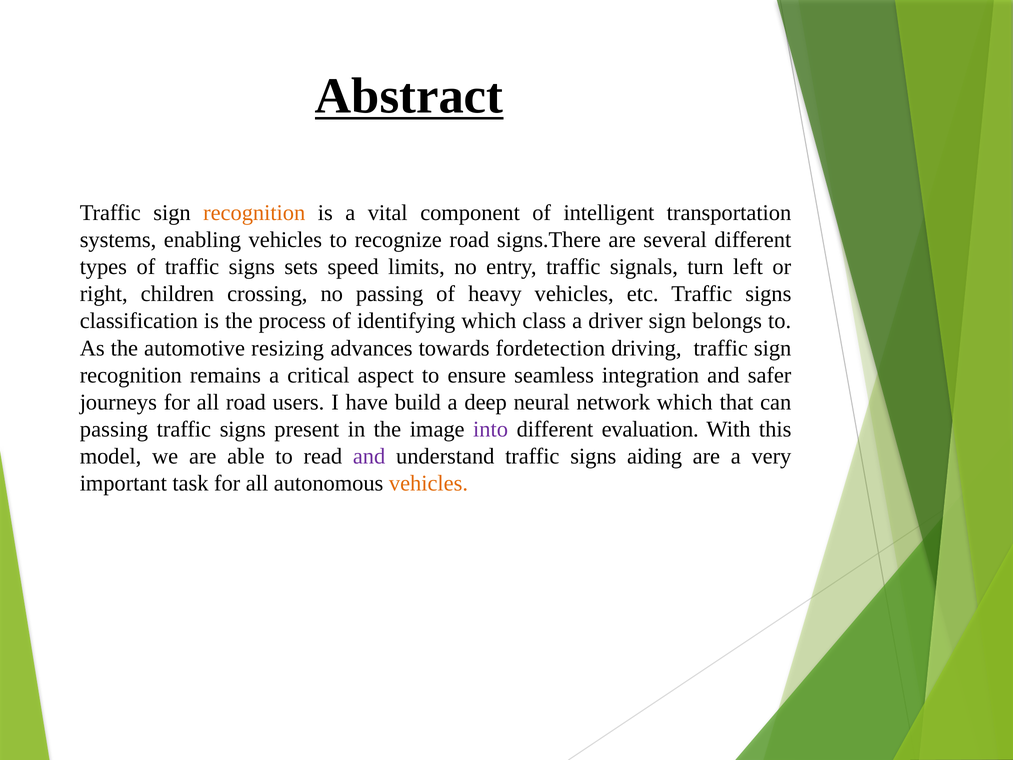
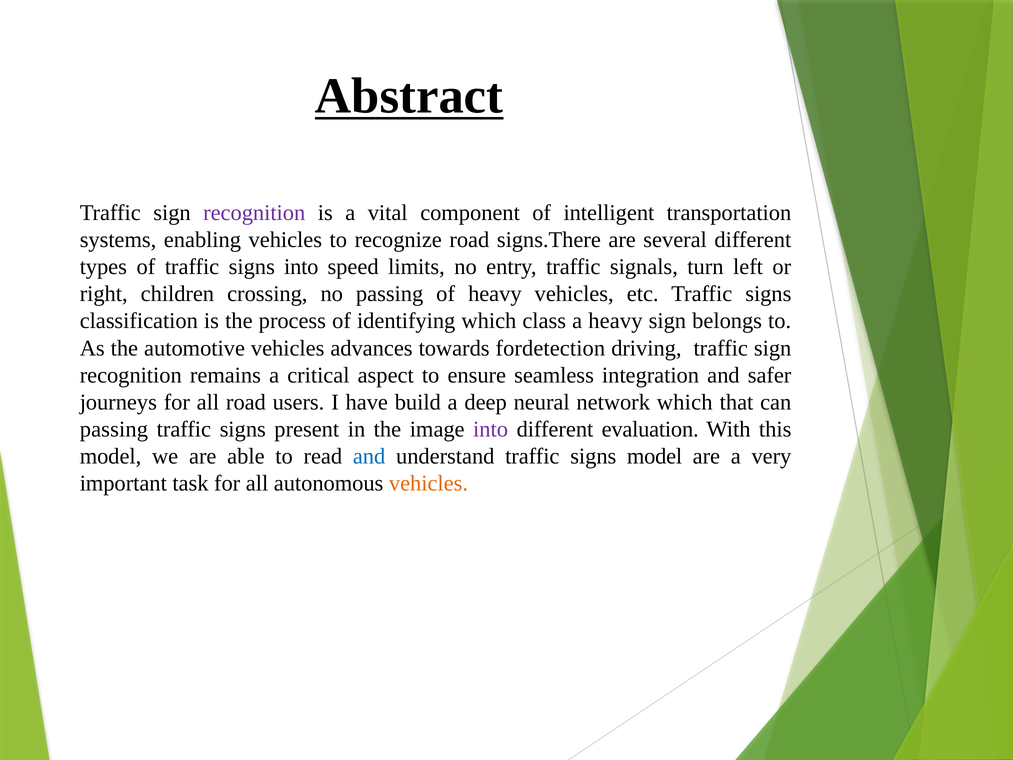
recognition at (254, 213) colour: orange -> purple
signs sets: sets -> into
a driver: driver -> heavy
automotive resizing: resizing -> vehicles
and at (369, 456) colour: purple -> blue
signs aiding: aiding -> model
